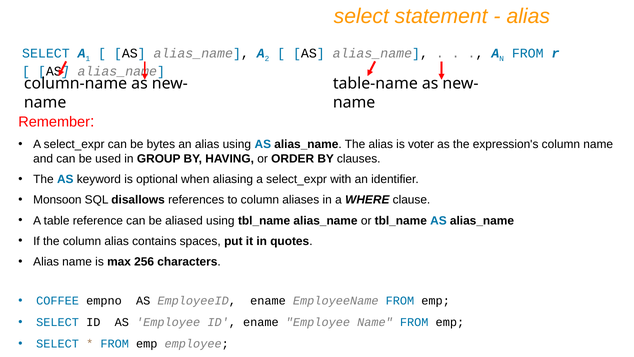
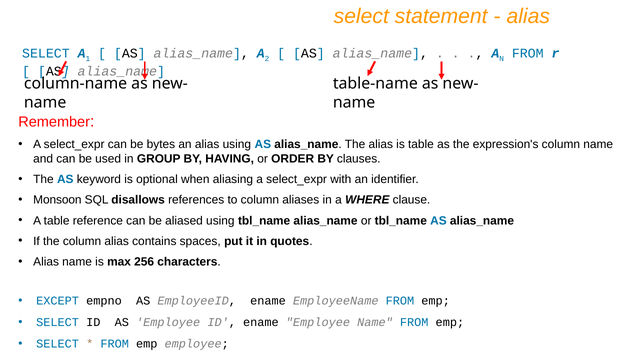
is voter: voter -> table
COFFEE: COFFEE -> EXCEPT
